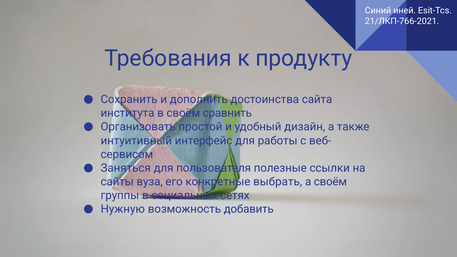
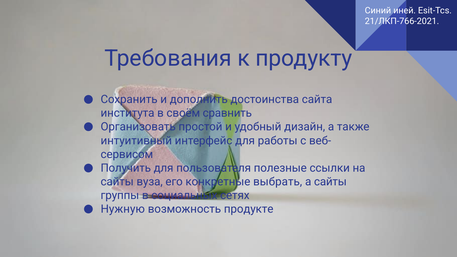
Заняться: Заняться -> Получить
а своём: своём -> сайты
добавить: добавить -> продукте
